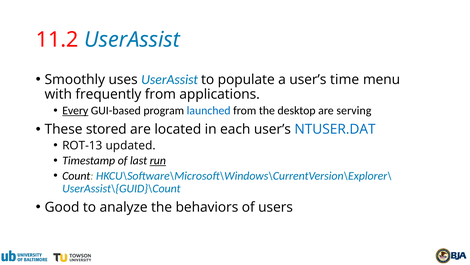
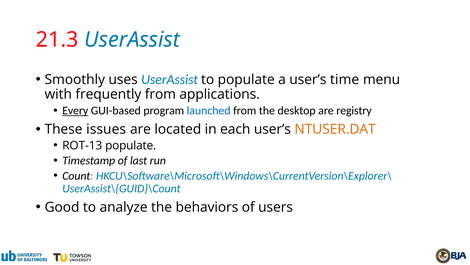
11.2: 11.2 -> 21.3
serving: serving -> registry
stored: stored -> issues
NTUSER.DAT colour: blue -> orange
ROT-13 updated: updated -> populate
run underline: present -> none
